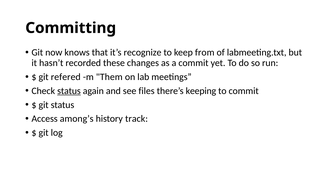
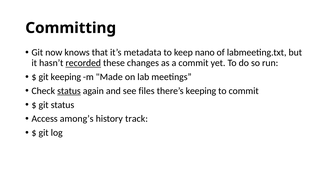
recognize: recognize -> metadata
from: from -> nano
recorded underline: none -> present
git refered: refered -> keeping
Them: Them -> Made
